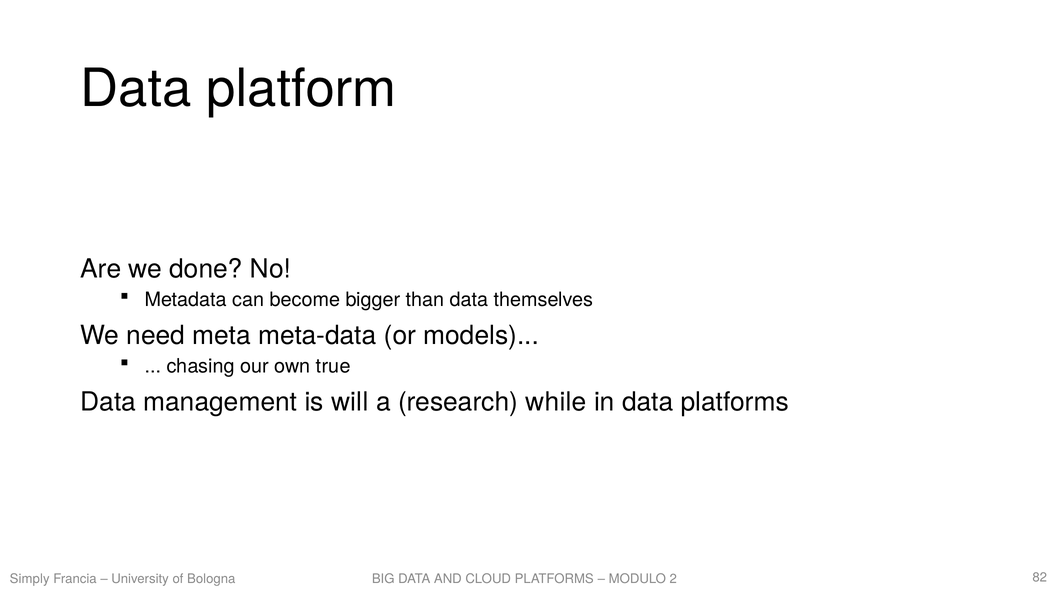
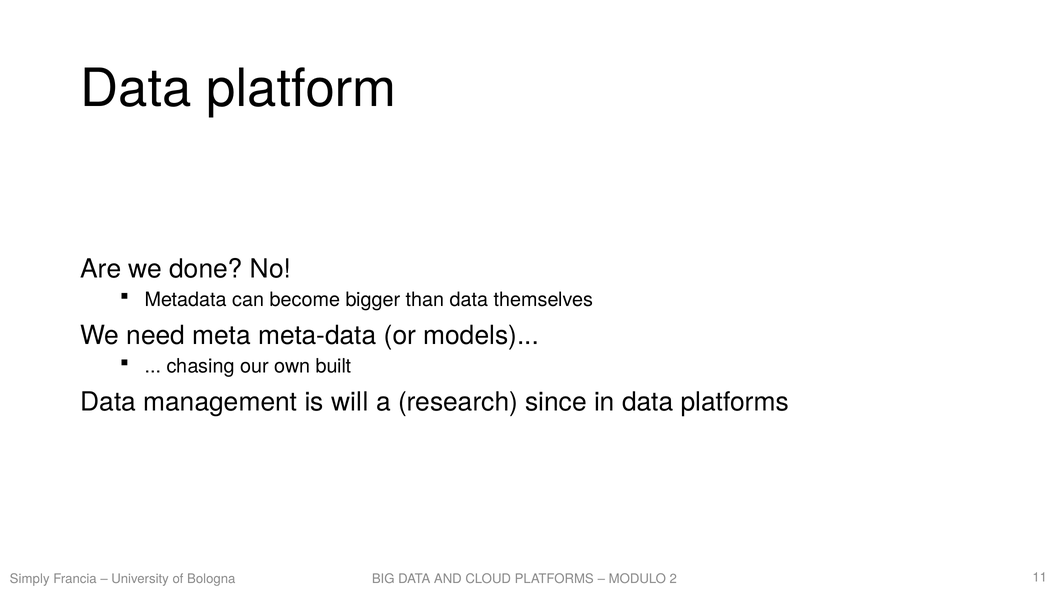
true: true -> built
while: while -> since
82: 82 -> 11
